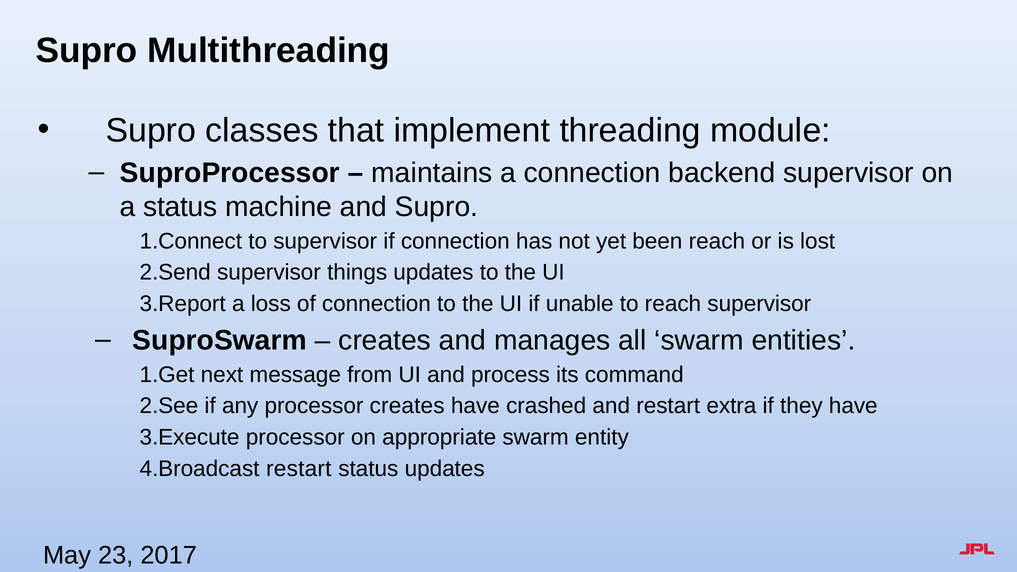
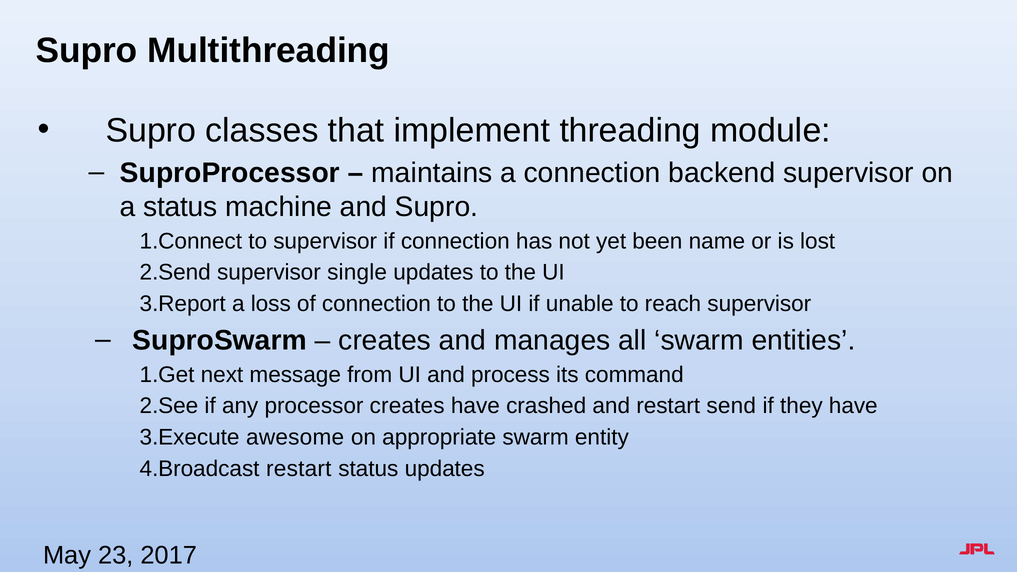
been reach: reach -> name
things: things -> single
extra: extra -> send
processor at (295, 437): processor -> awesome
